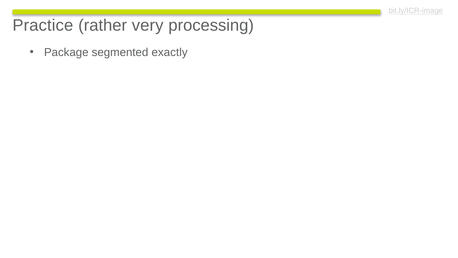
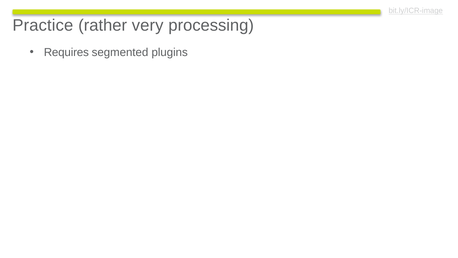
Package: Package -> Requires
exactly: exactly -> plugins
